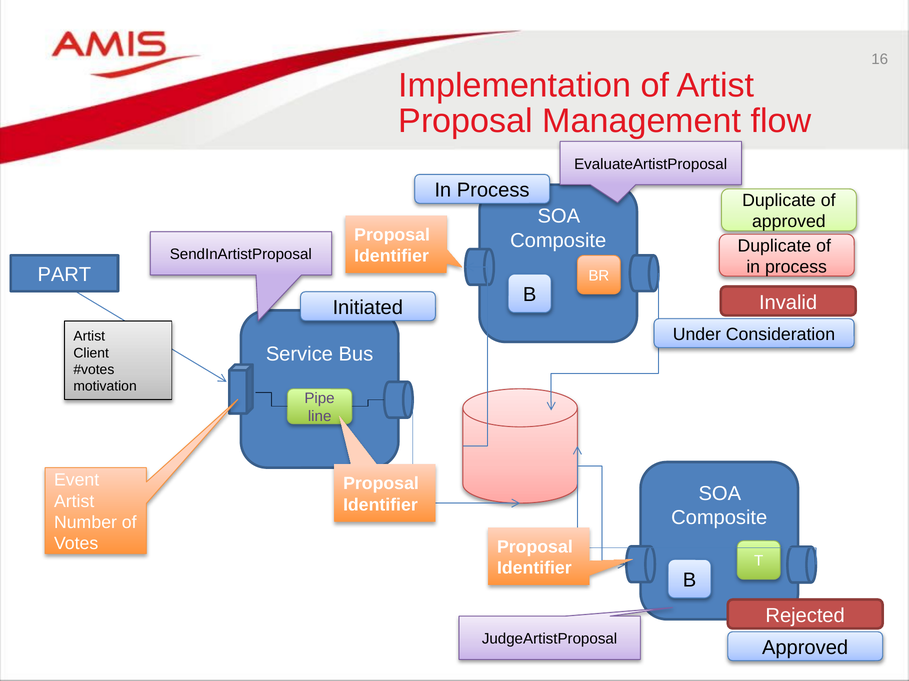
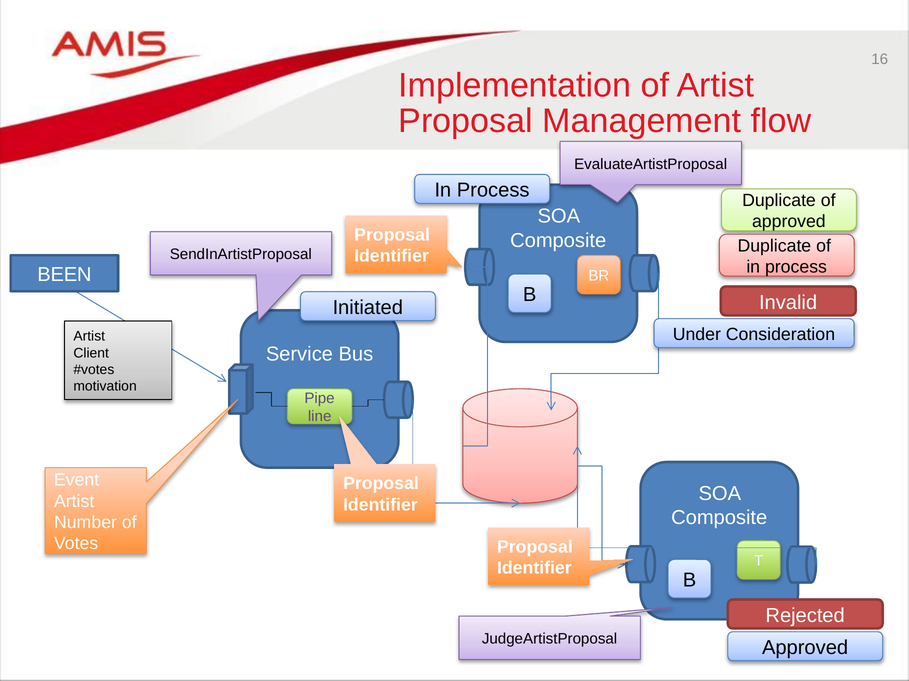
PART: PART -> BEEN
